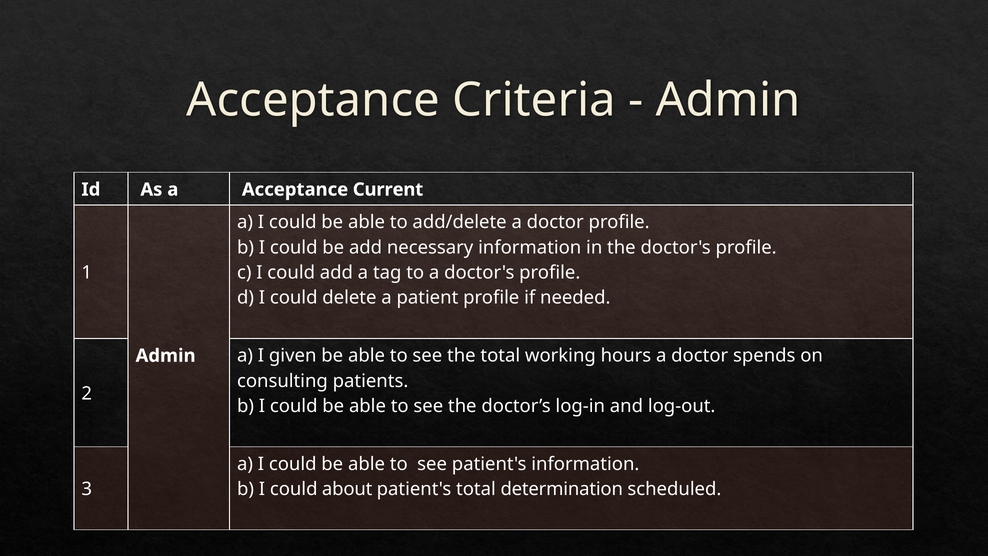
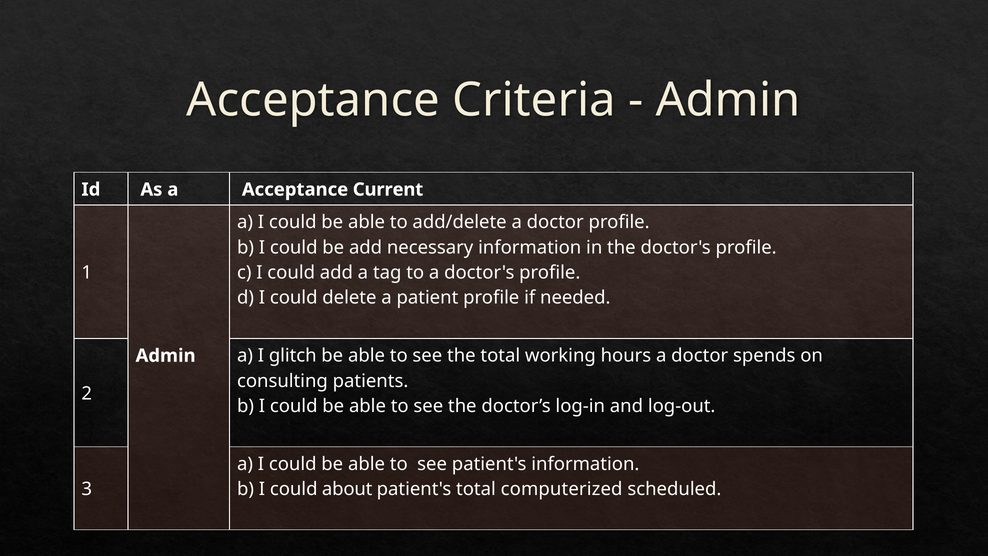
given: given -> glitch
determination: determination -> computerized
